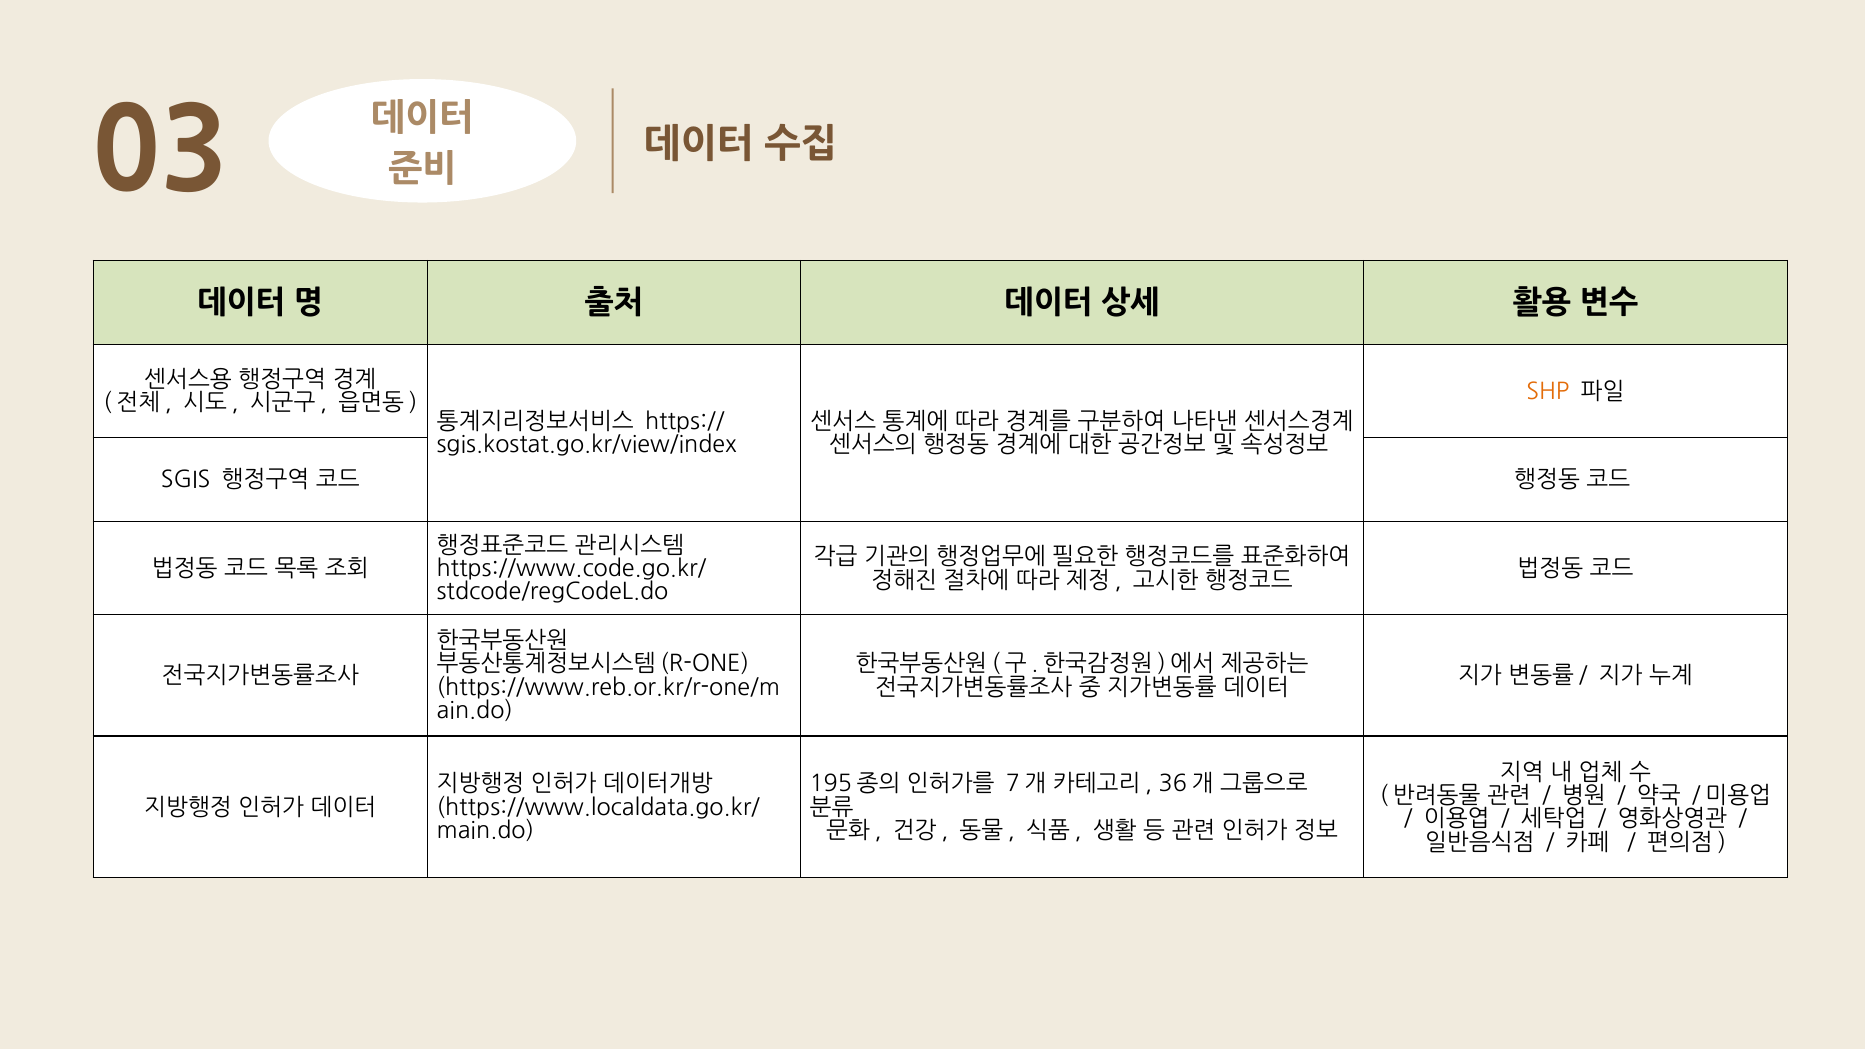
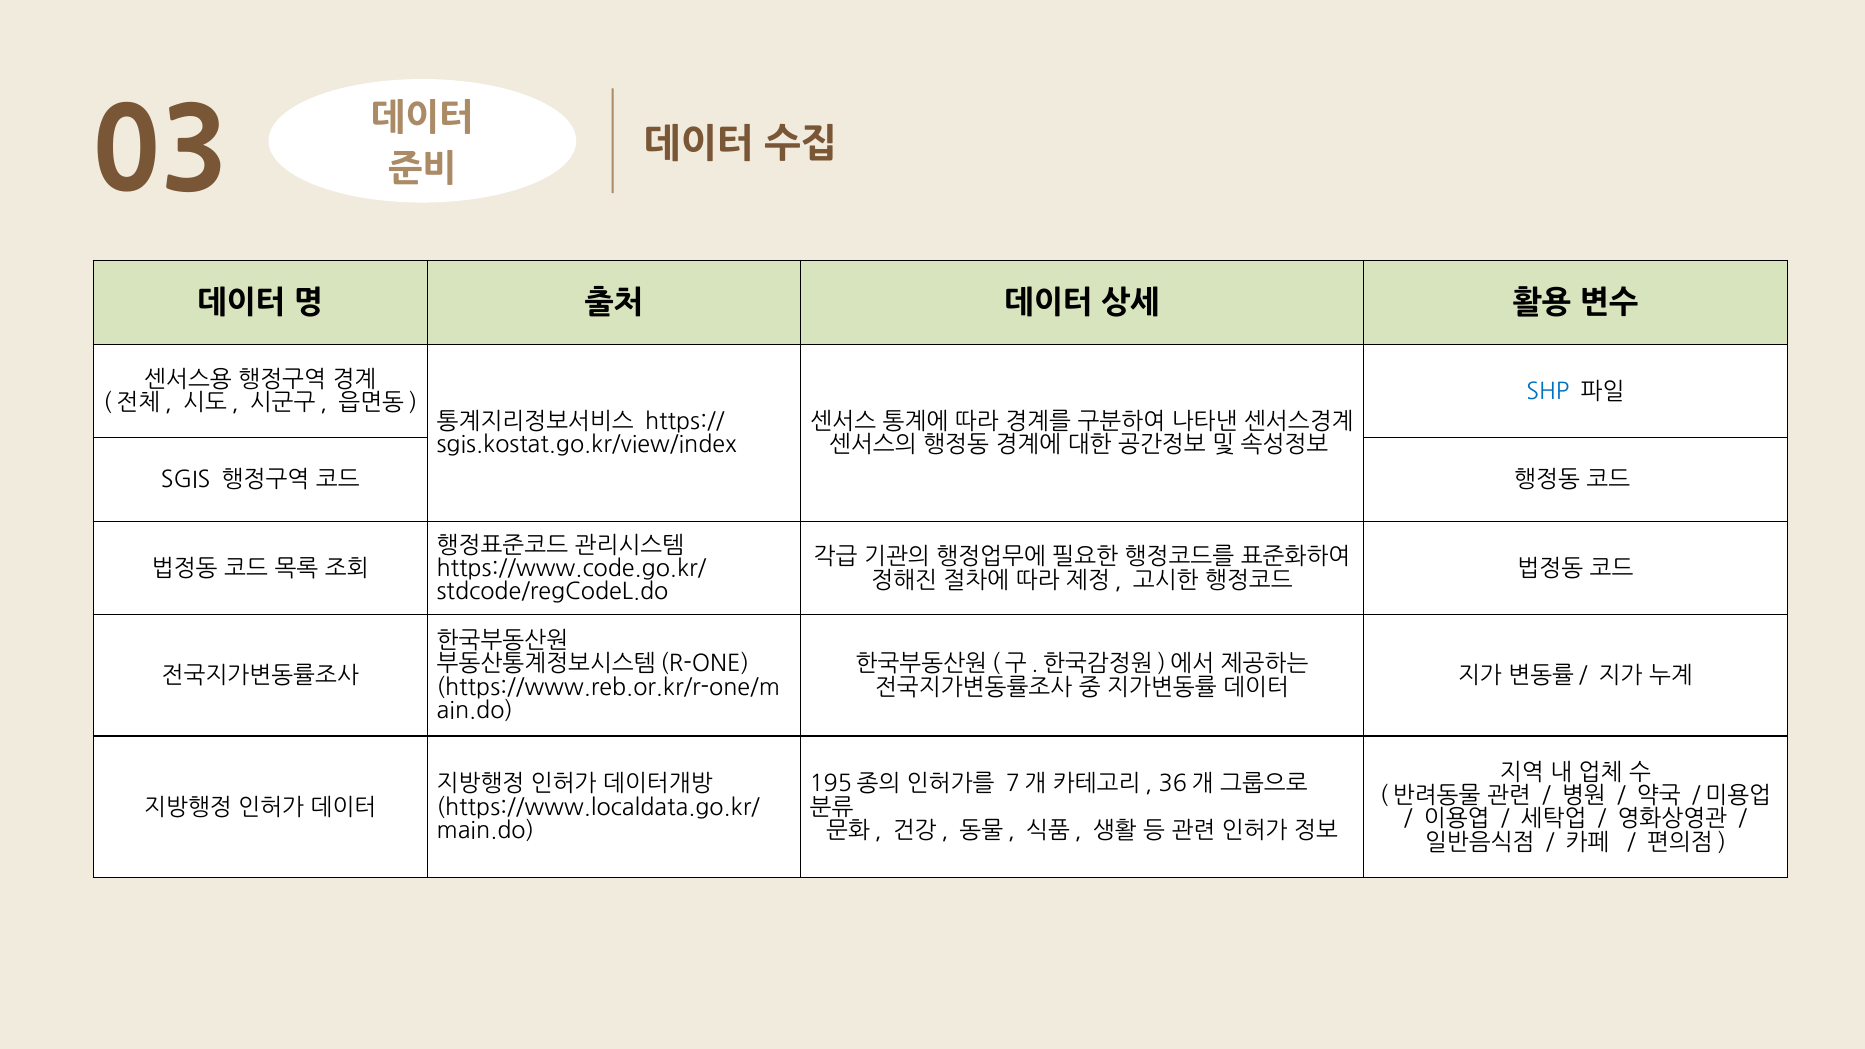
SHP colour: orange -> blue
